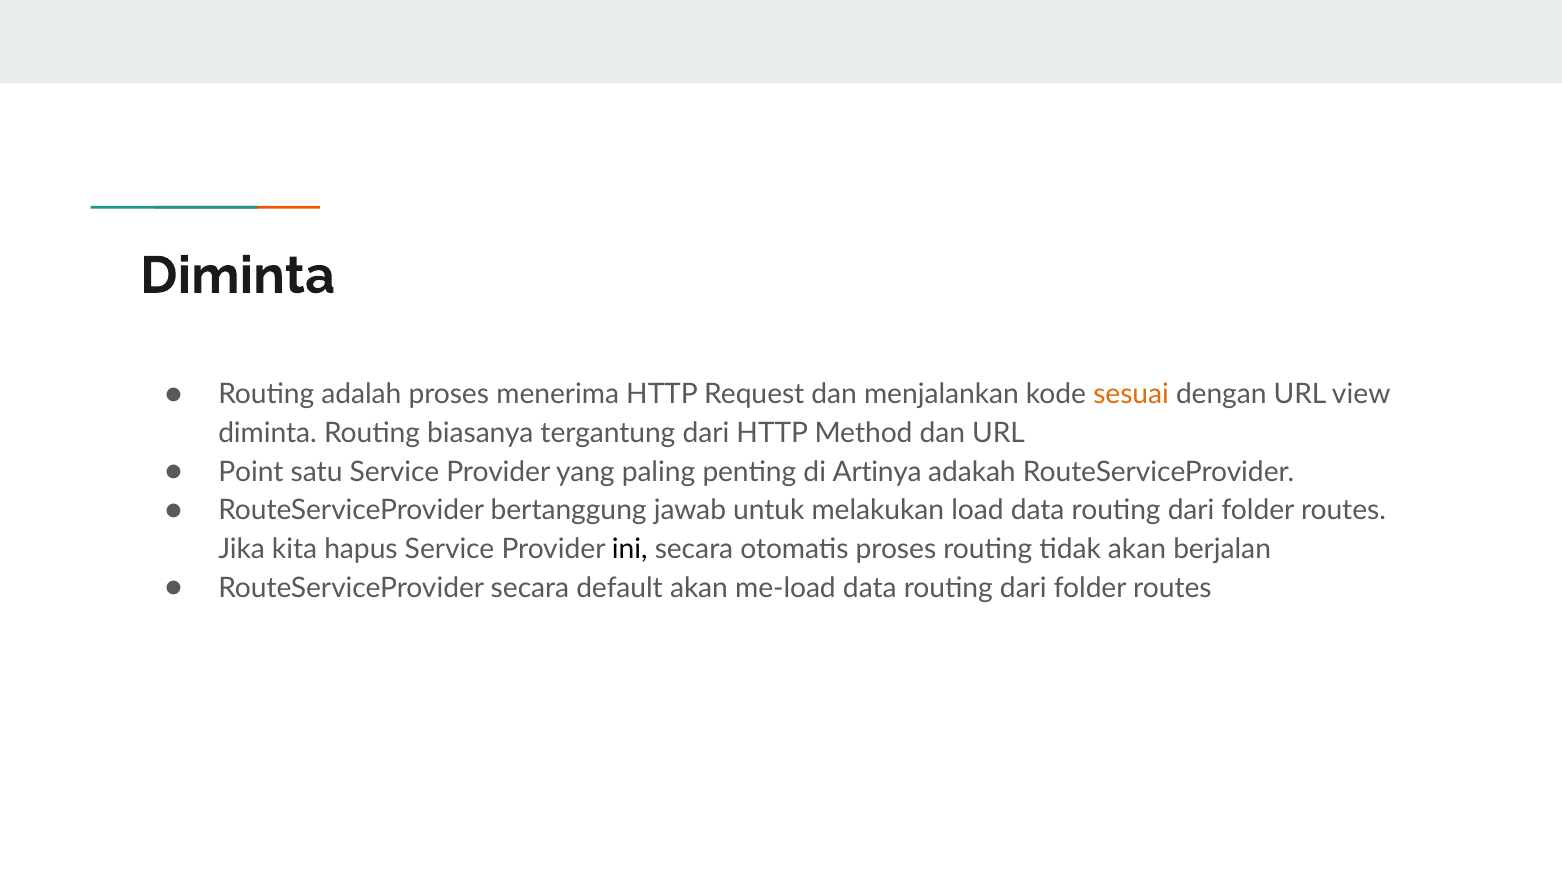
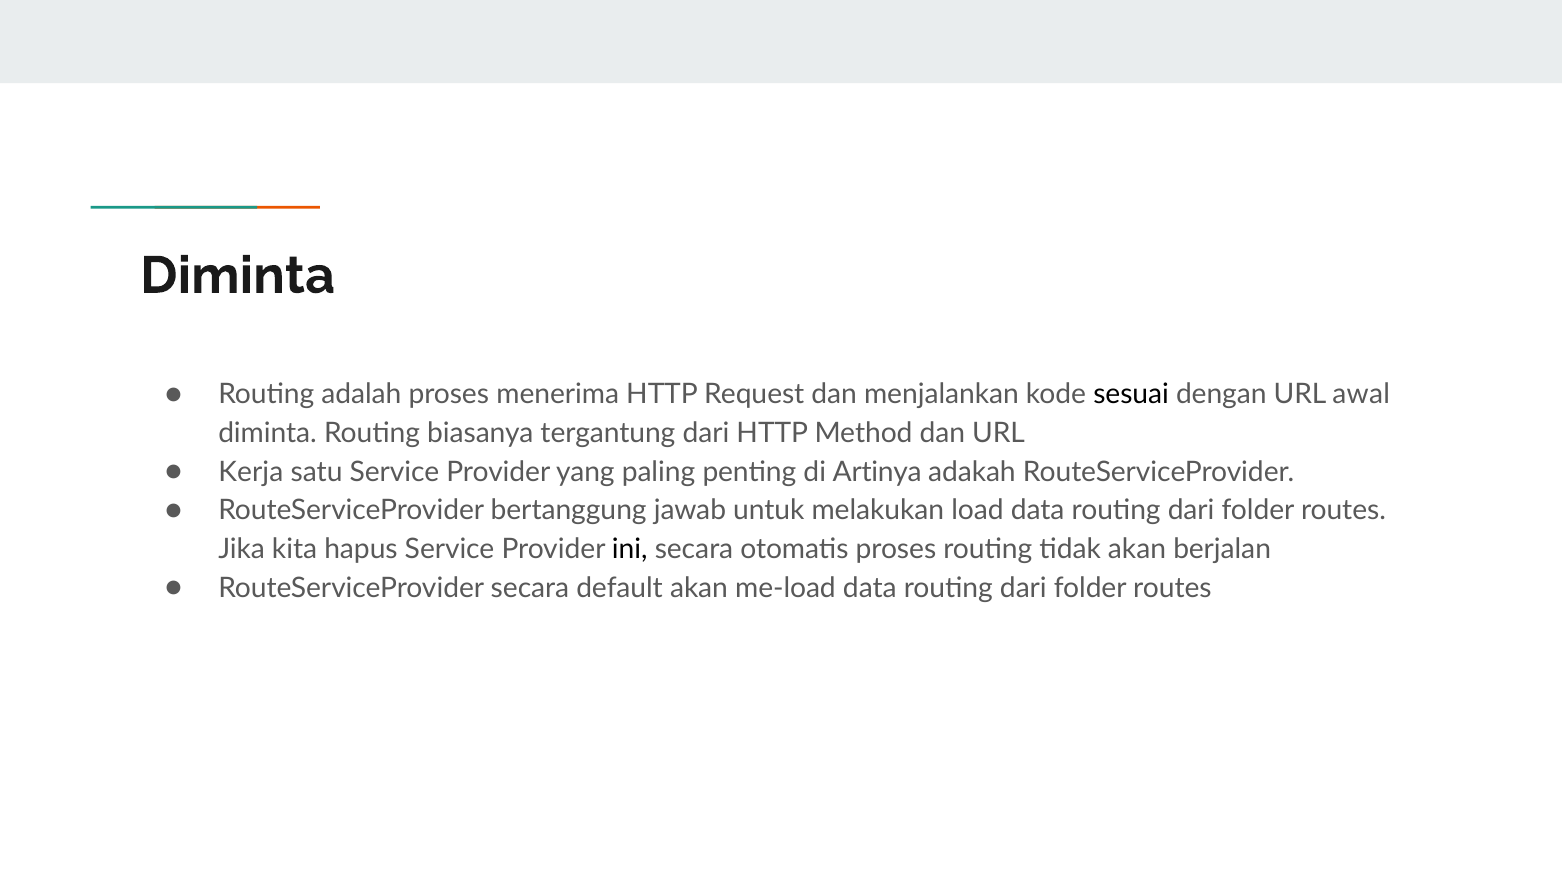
sesuai colour: orange -> black
view: view -> awal
Point: Point -> Kerja
